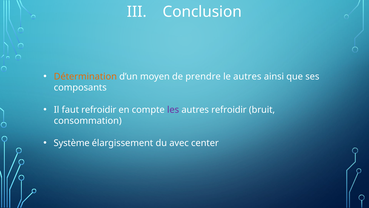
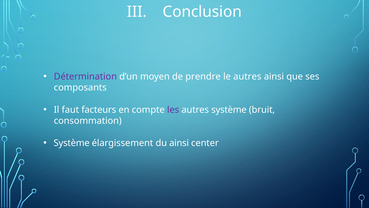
Détermination colour: orange -> purple
faut refroidir: refroidir -> facteurs
autres refroidir: refroidir -> système
du avec: avec -> ainsi
